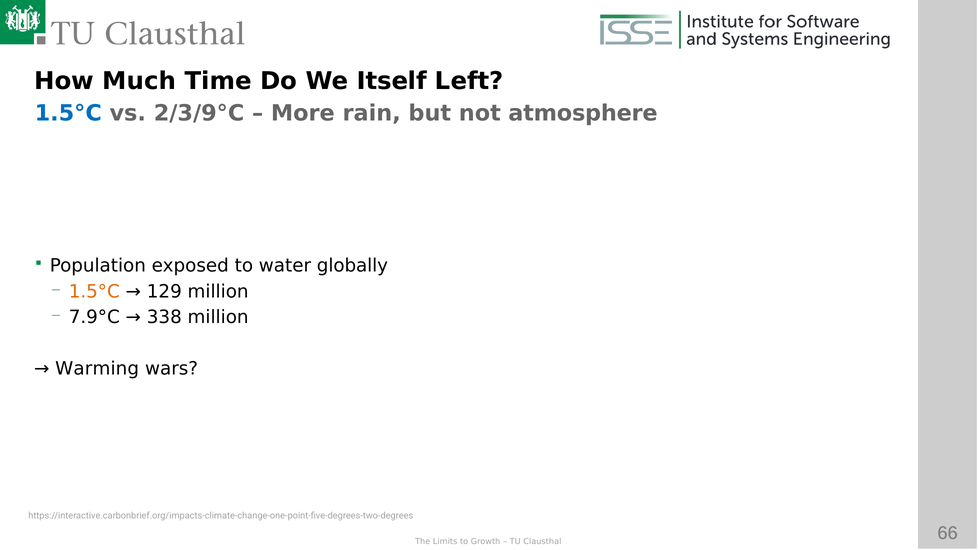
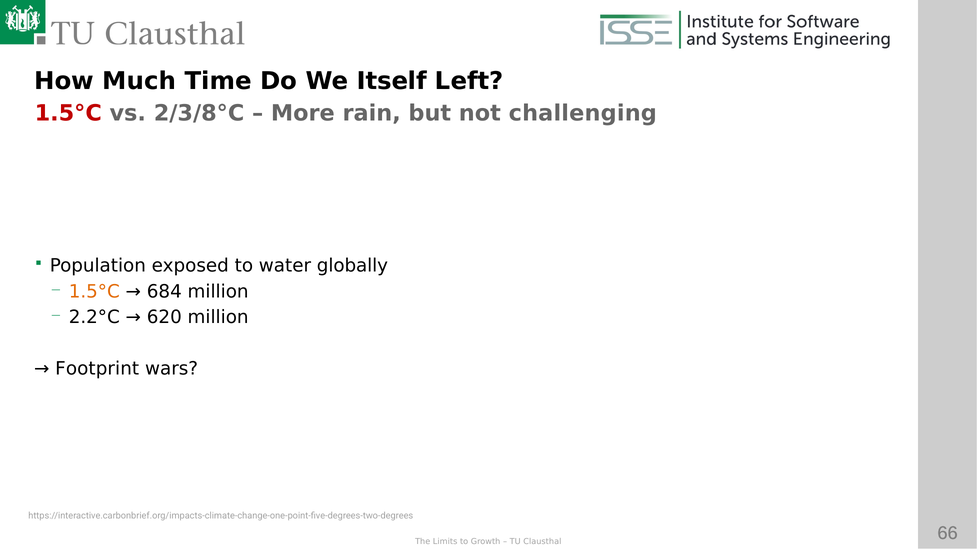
1.5°C at (68, 113) colour: blue -> red
2/3/9°C: 2/3/9°C -> 2/3/8°C
atmosphere: atmosphere -> challenging
129: 129 -> 684
7.9°C: 7.9°C -> 2.2°C
338: 338 -> 620
Warming: Warming -> Footprint
